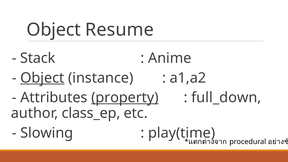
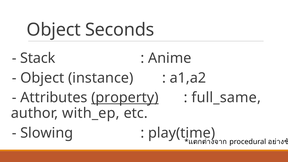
Resume: Resume -> Seconds
Object at (42, 78) underline: present -> none
full_down: full_down -> full_same
class_ep: class_ep -> with_ep
